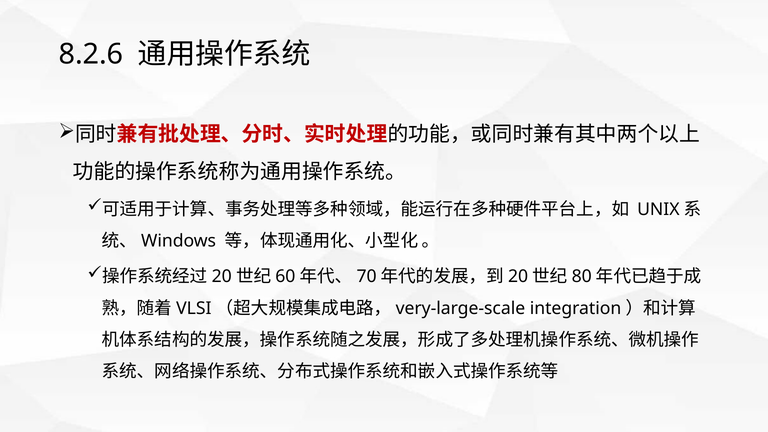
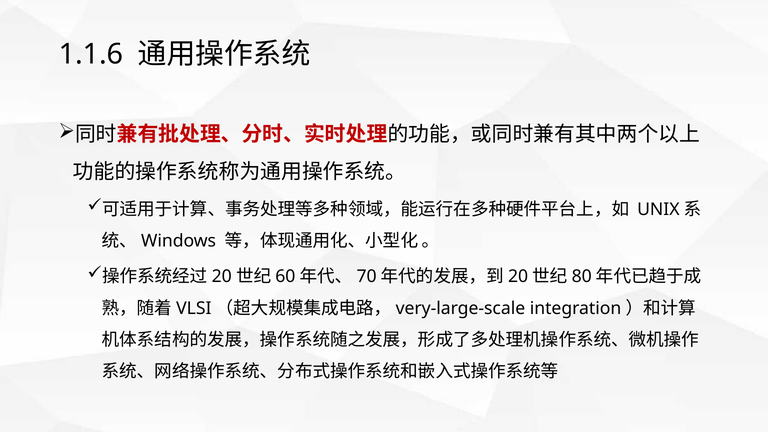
8.2.6: 8.2.6 -> 1.1.6
